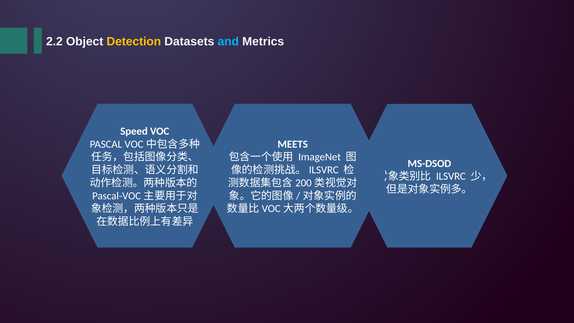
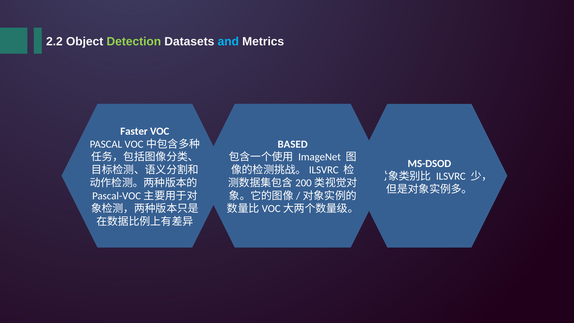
Detection colour: yellow -> light green
Speed: Speed -> Faster
MEETS: MEETS -> BASED
